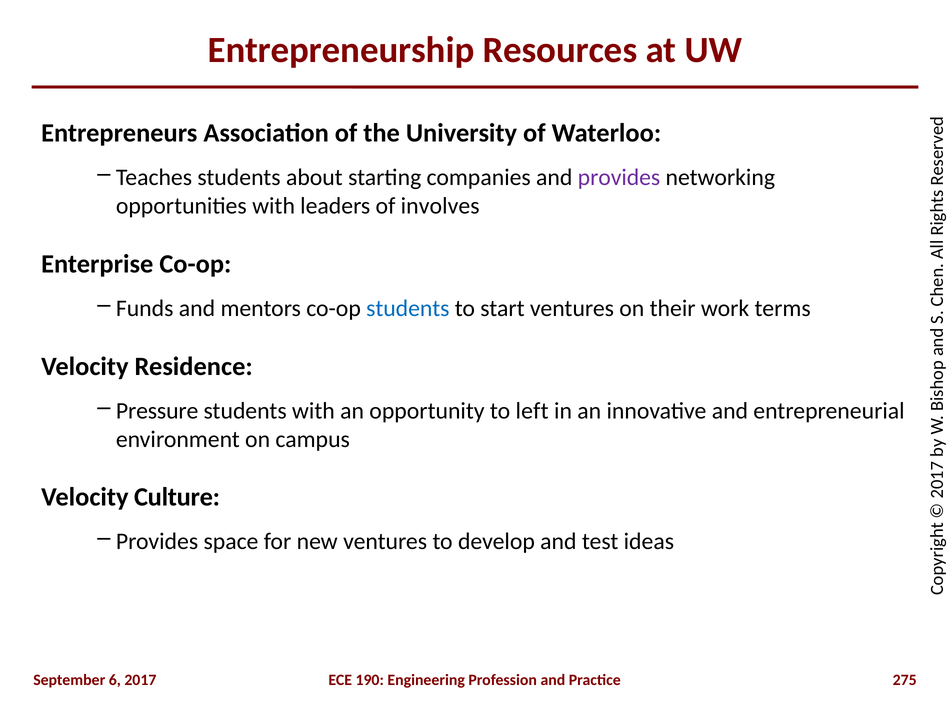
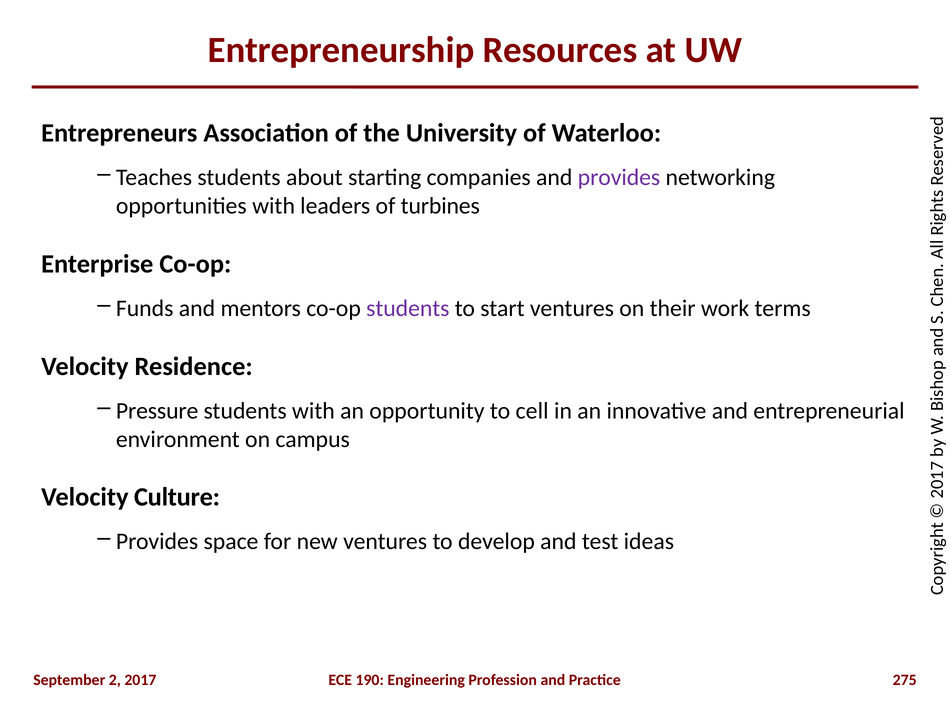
involves: involves -> turbines
students at (408, 309) colour: blue -> purple
left: left -> cell
September 6: 6 -> 2
